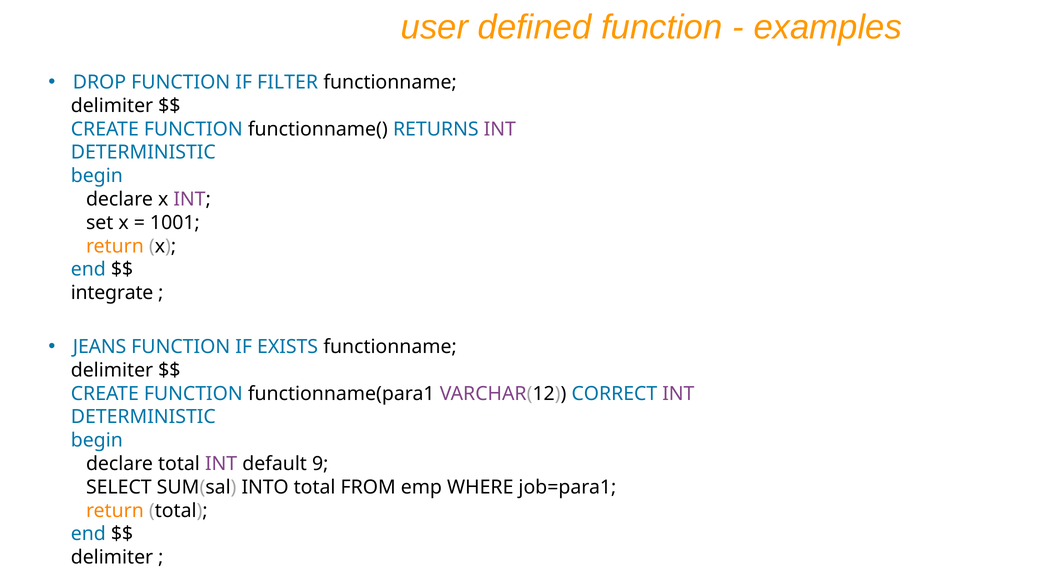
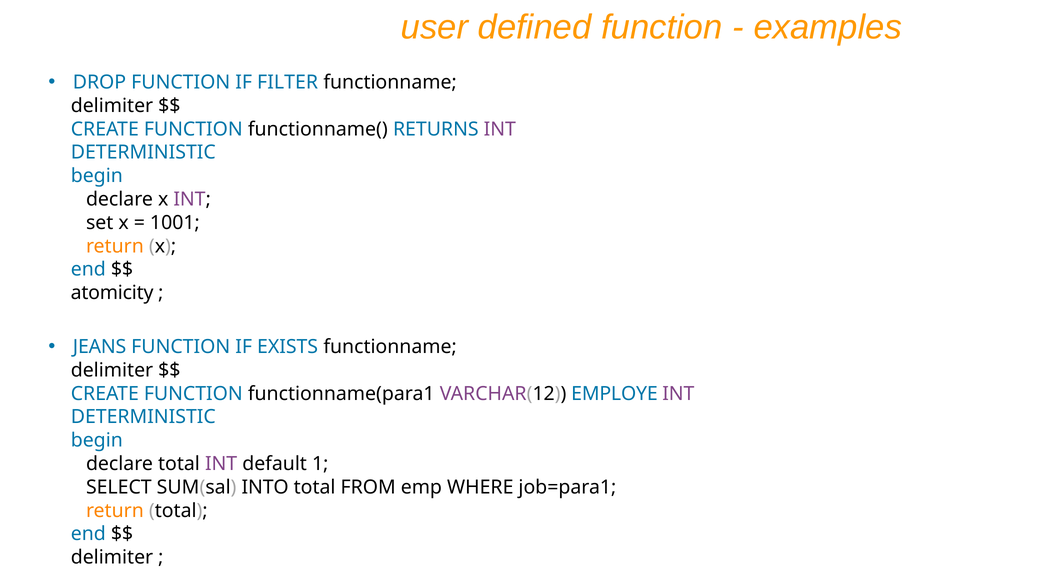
integrate: integrate -> atomicity
CORRECT: CORRECT -> EMPLOYE
9: 9 -> 1
